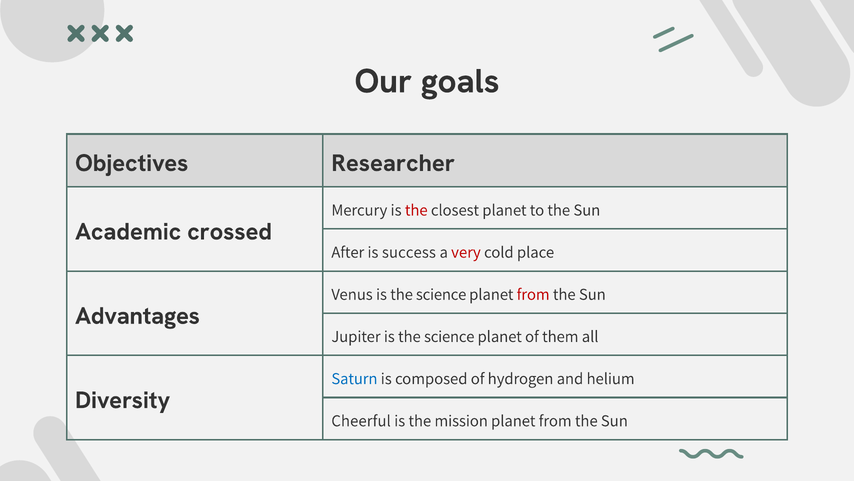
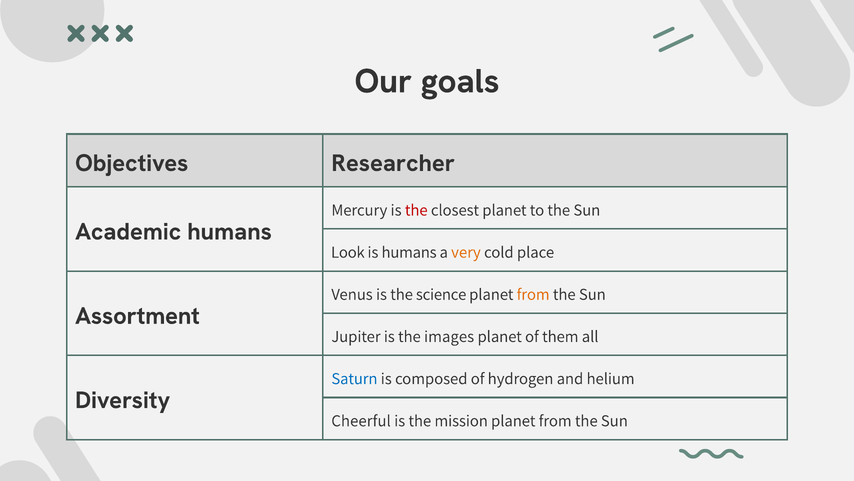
Academic crossed: crossed -> humans
After: After -> Look
is success: success -> humans
very colour: red -> orange
from at (533, 294) colour: red -> orange
Advantages: Advantages -> Assortment
Jupiter is the science: science -> images
